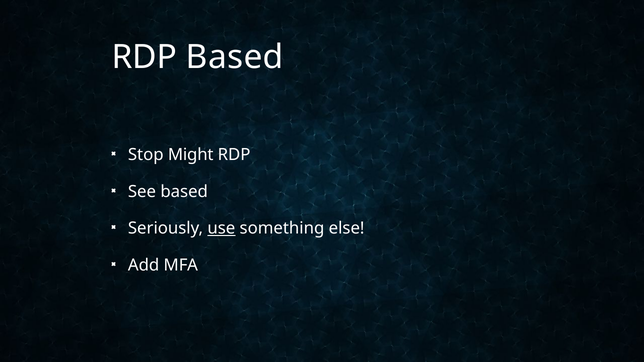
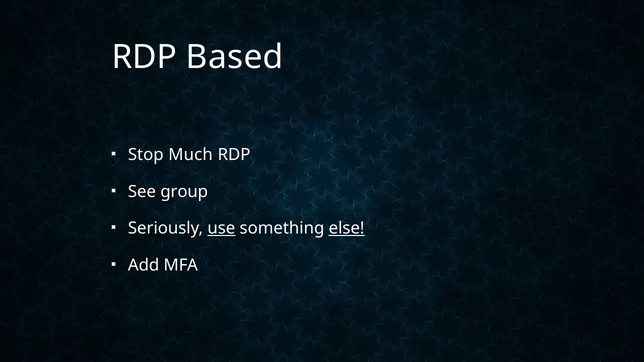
Might: Might -> Much
See based: based -> group
else underline: none -> present
